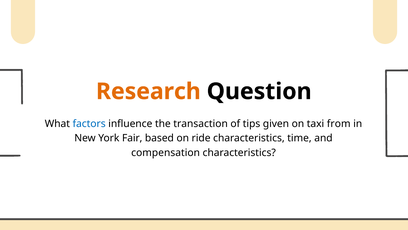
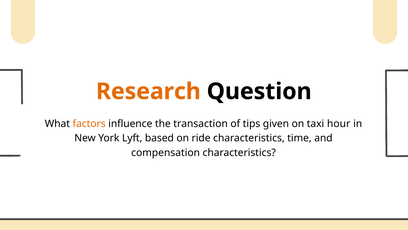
factors colour: blue -> orange
from: from -> hour
Fair: Fair -> Lyft
